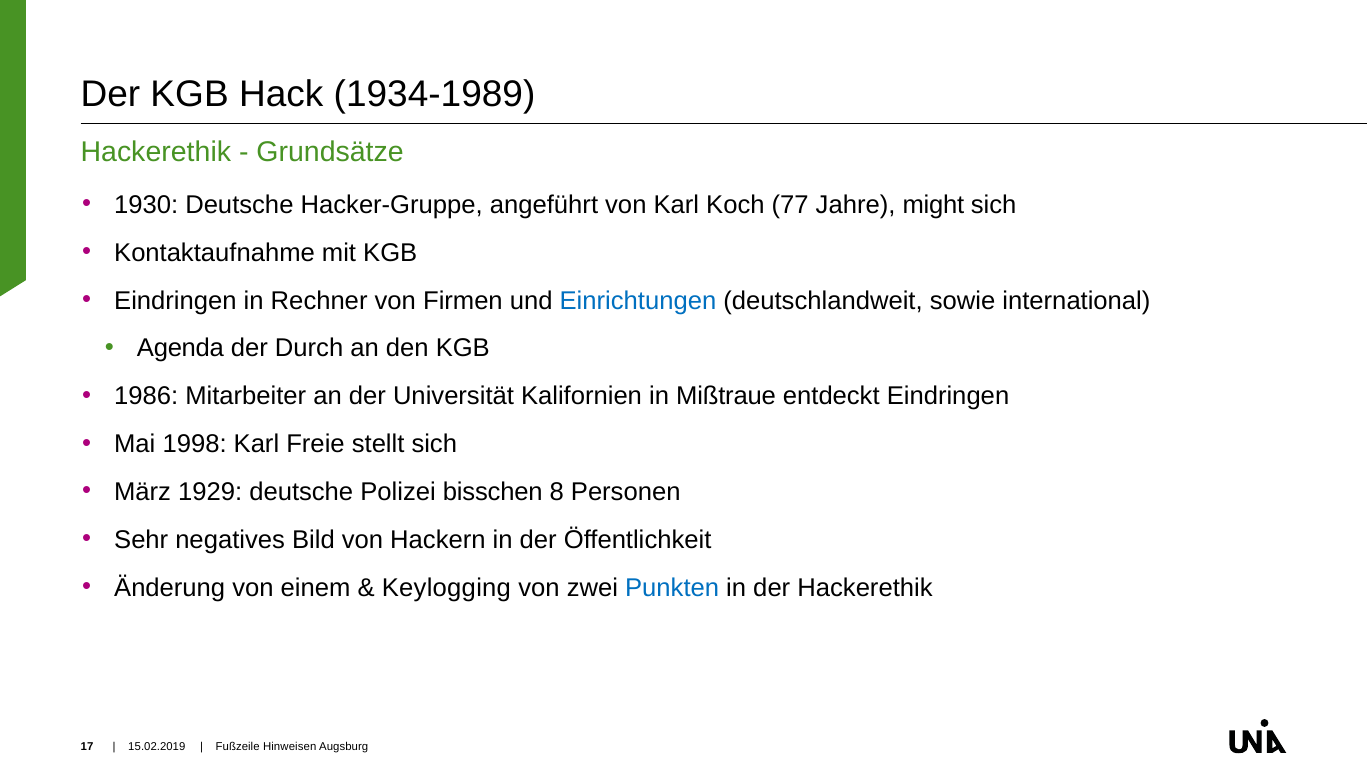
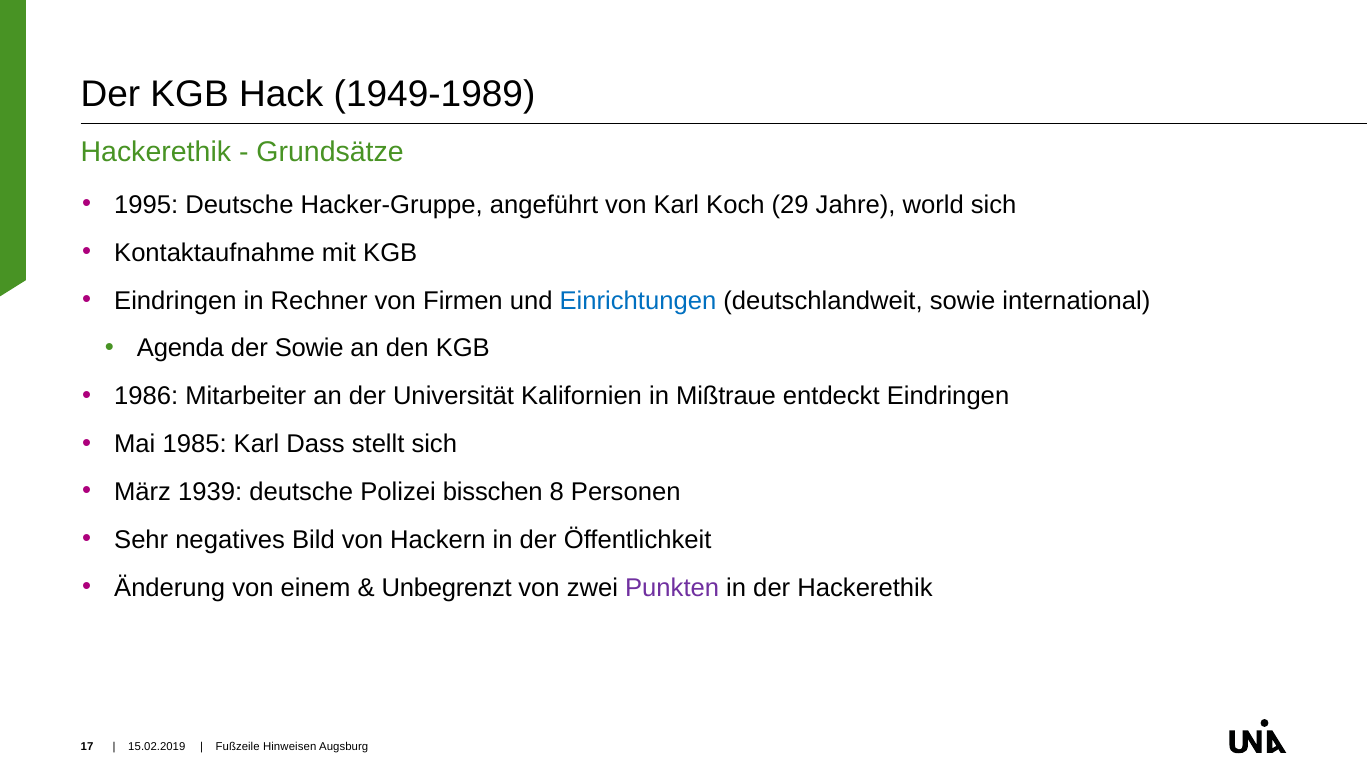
1934-1989: 1934-1989 -> 1949-1989
1930: 1930 -> 1995
77: 77 -> 29
might: might -> world
der Durch: Durch -> Sowie
1998: 1998 -> 1985
Freie: Freie -> Dass
1929: 1929 -> 1939
Keylogging: Keylogging -> Unbegrenzt
Punkten colour: blue -> purple
